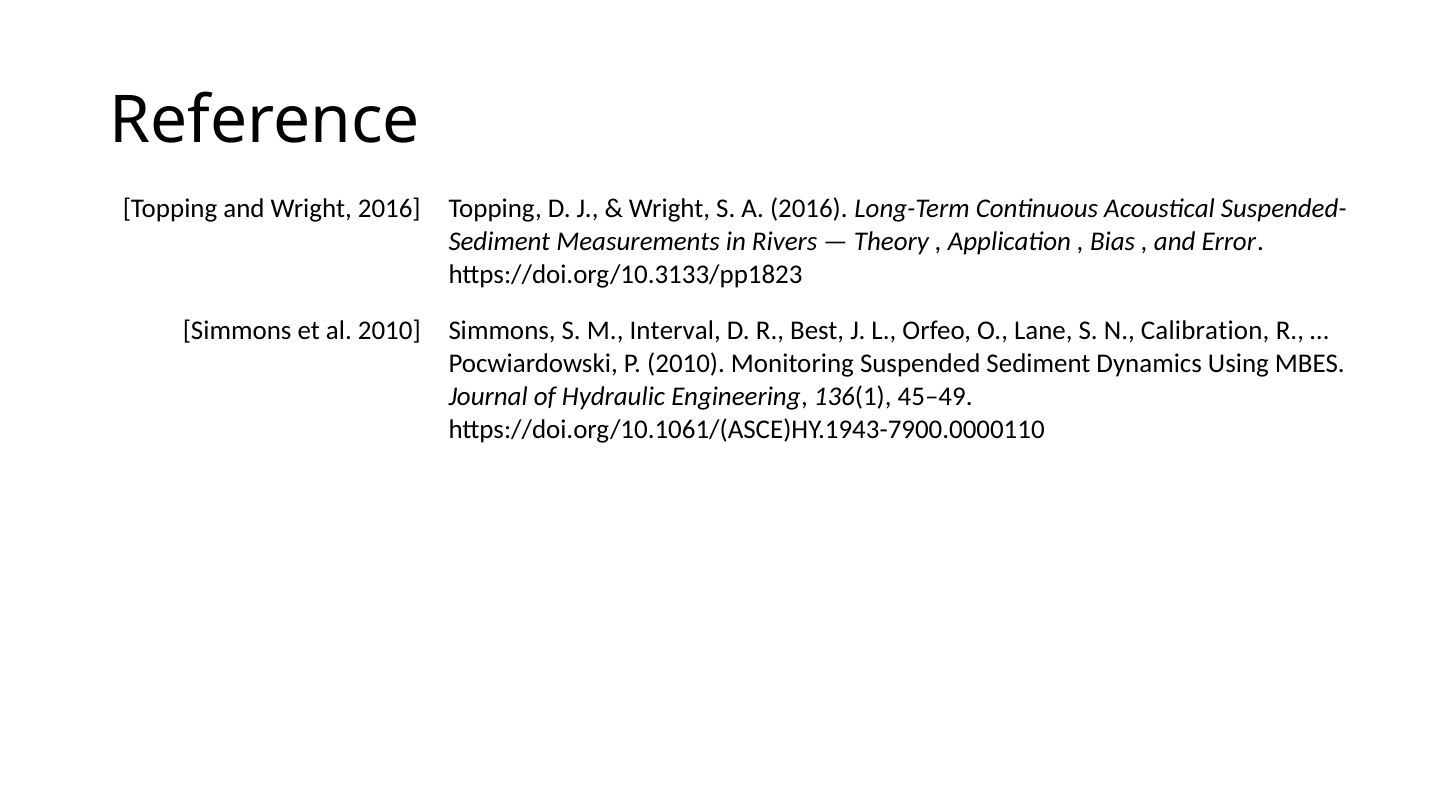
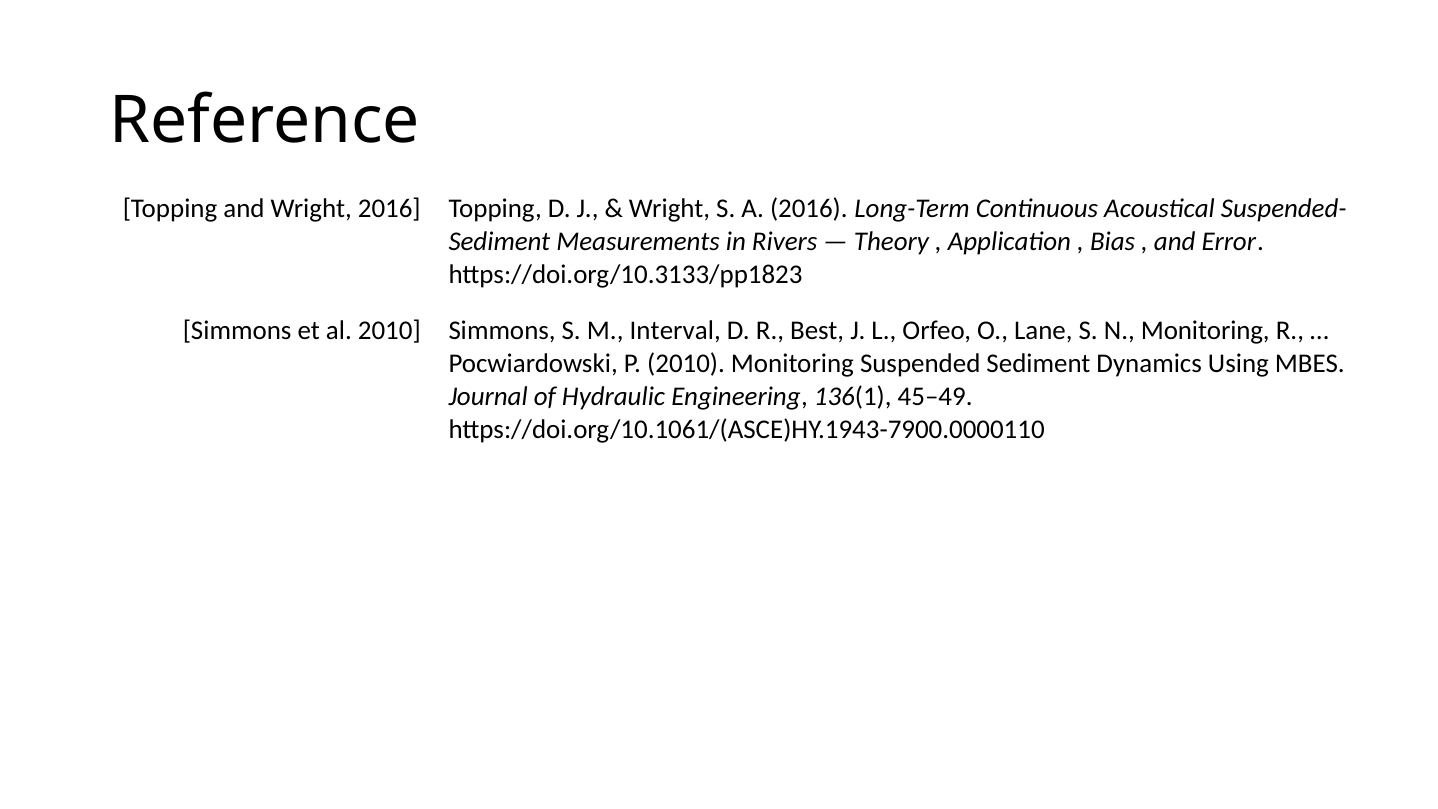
N Calibration: Calibration -> Monitoring
